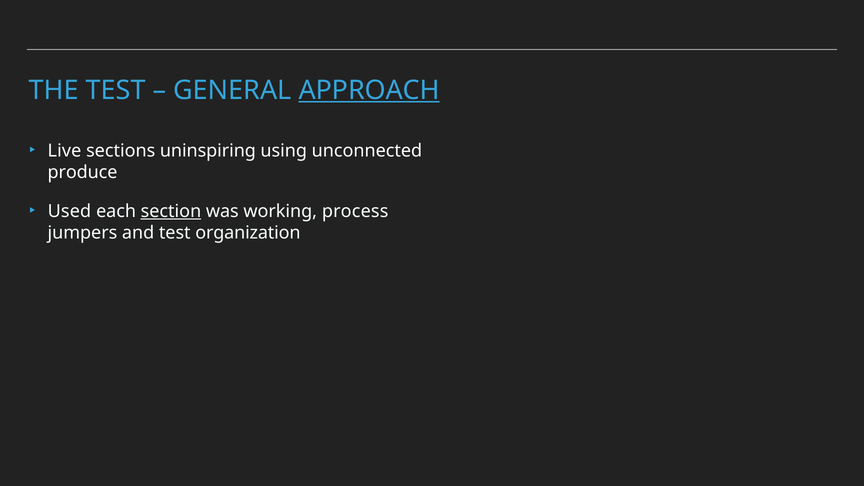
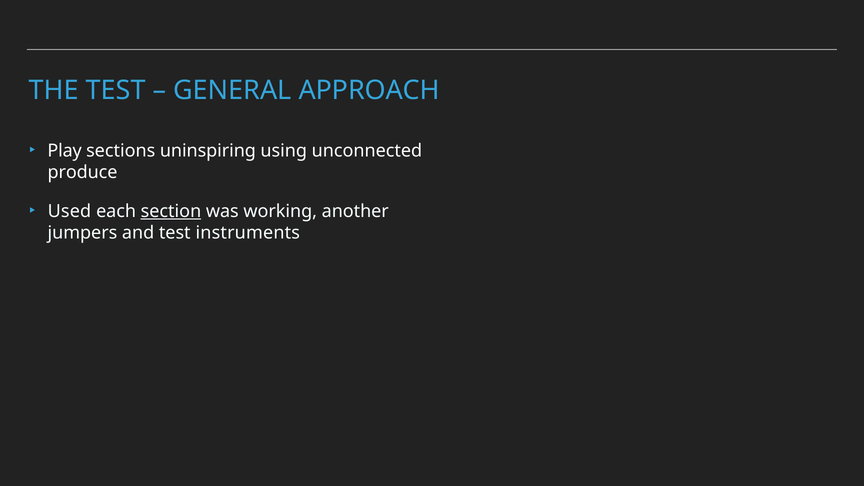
APPROACH underline: present -> none
Live: Live -> Play
process: process -> another
organization: organization -> instruments
